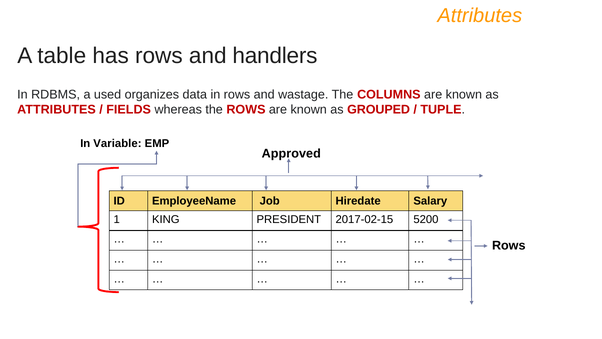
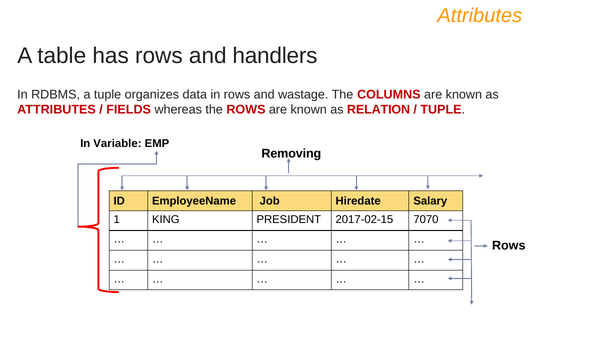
a used: used -> tuple
GROUPED: GROUPED -> RELATION
Approved: Approved -> Removing
5200: 5200 -> 7070
